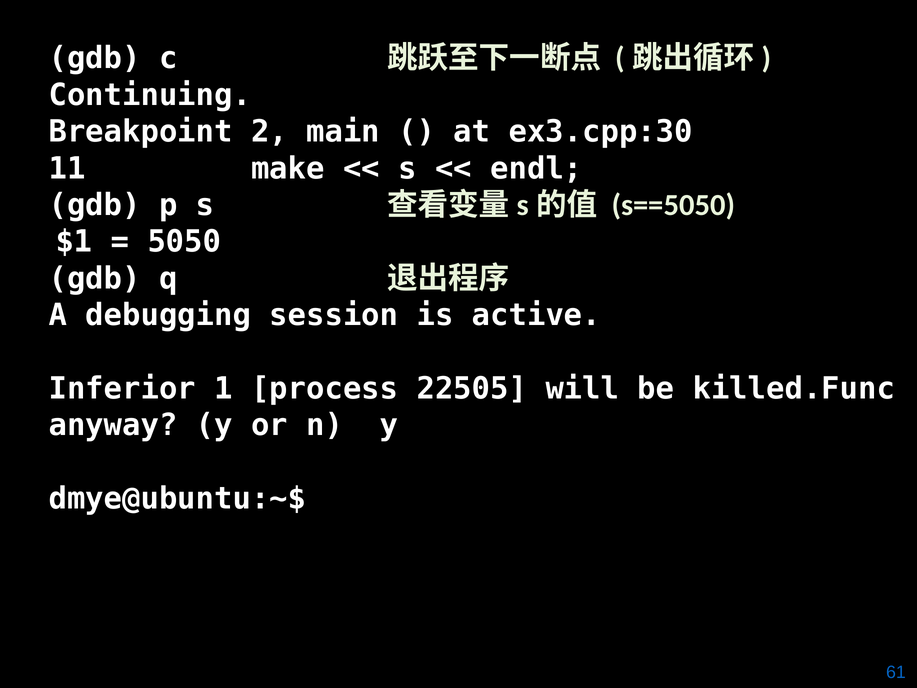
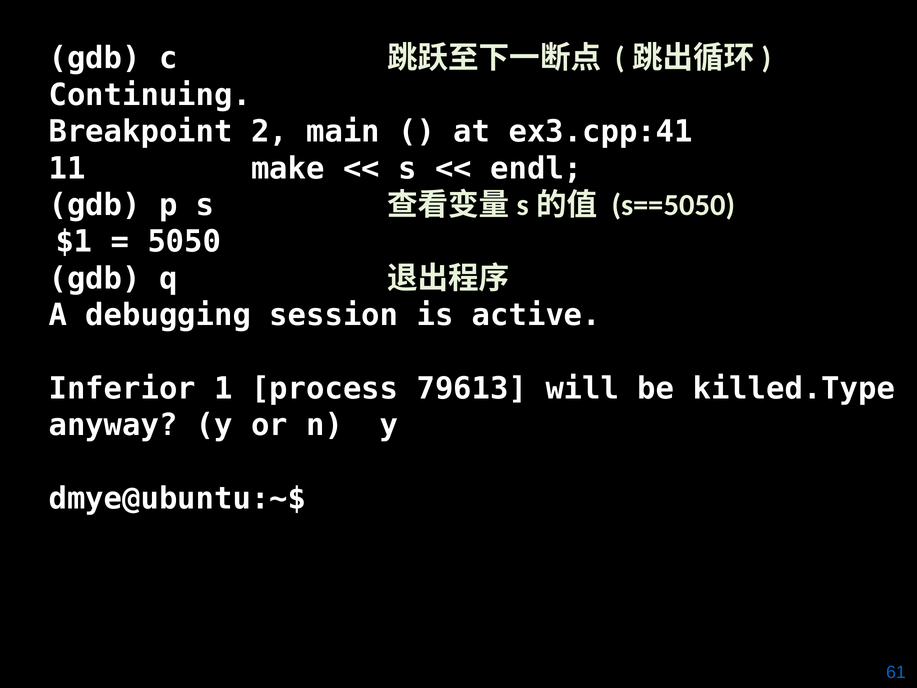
ex3.cpp:30: ex3.cpp:30 -> ex3.cpp:41
22505: 22505 -> 79613
killed.Func: killed.Func -> killed.Type
